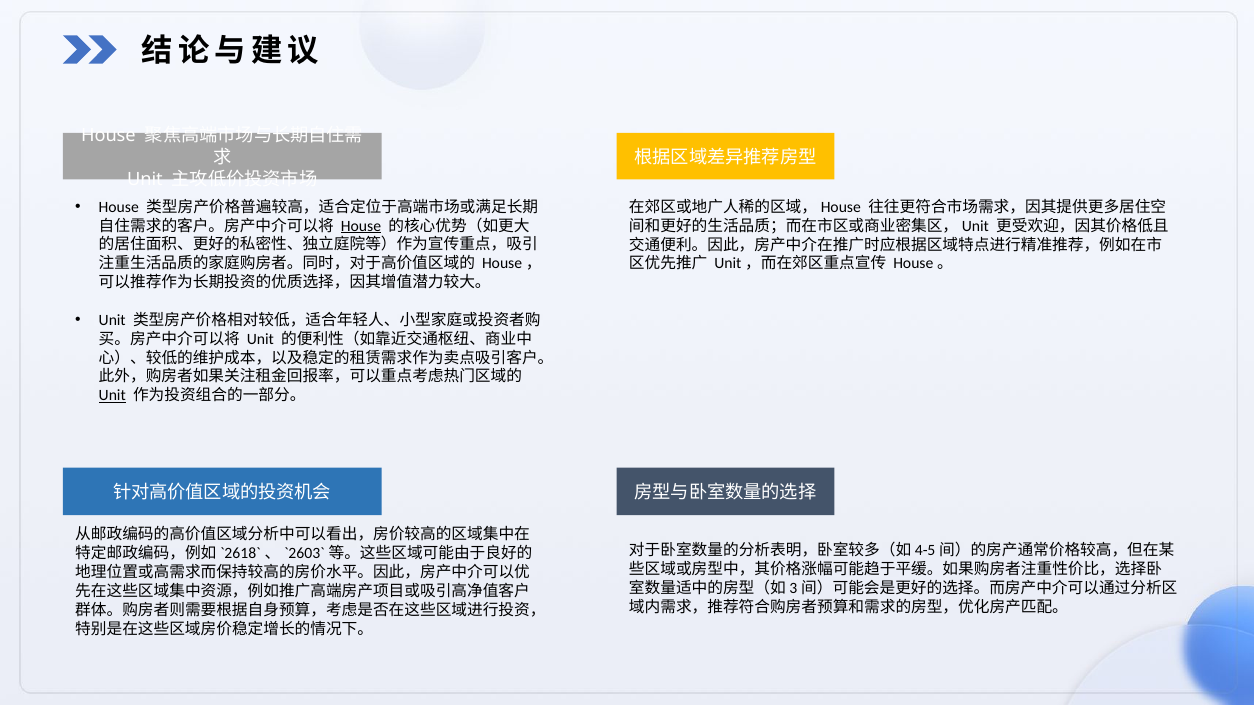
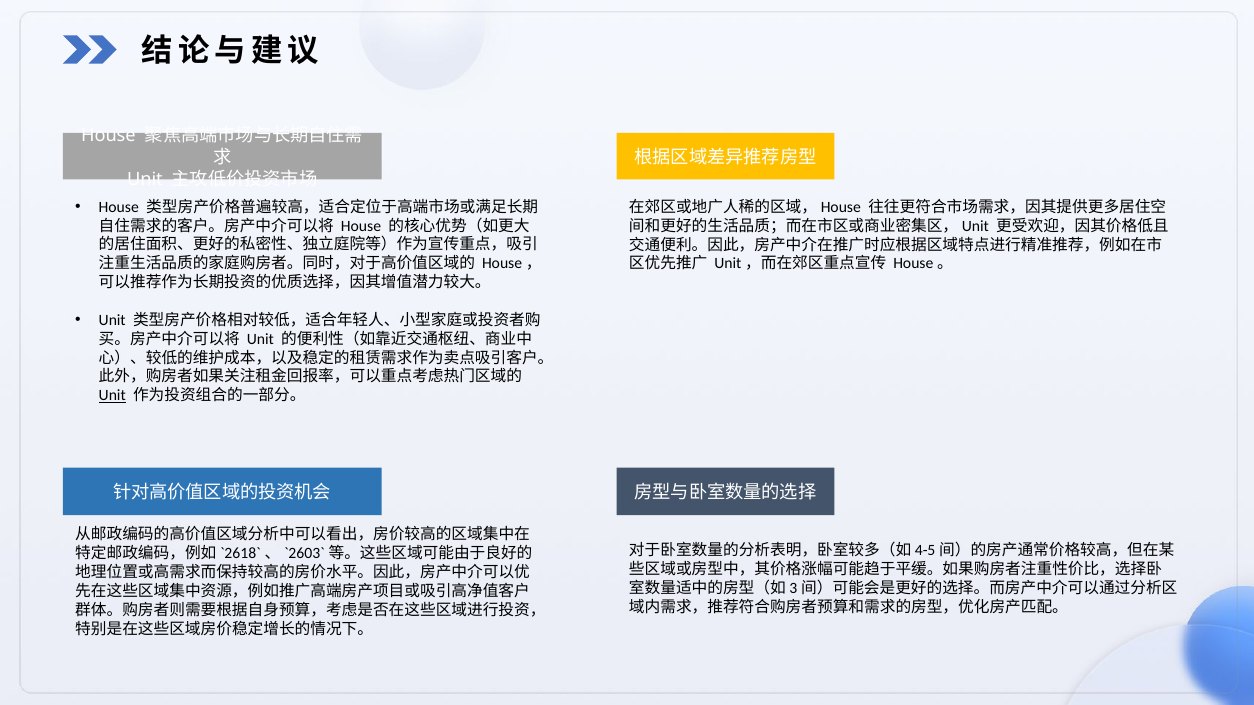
House at (361, 226) underline: present -> none
